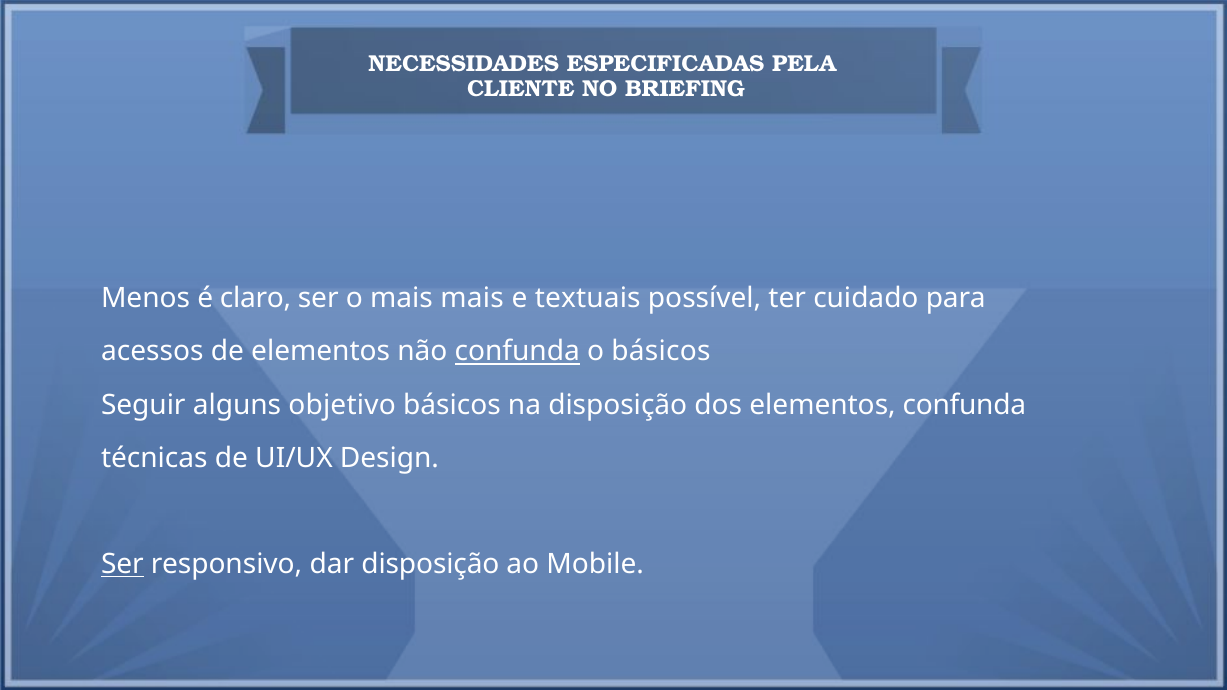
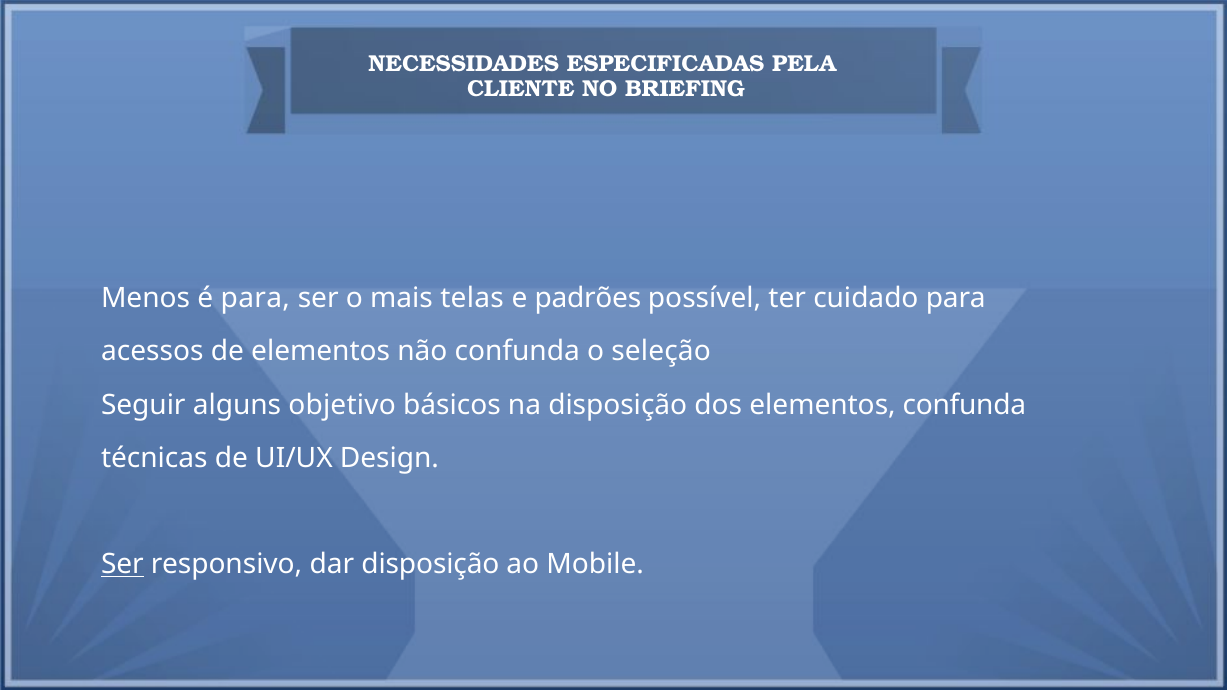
é claro: claro -> para
mais mais: mais -> telas
textuais: textuais -> padrões
confunda at (517, 352) underline: present -> none
o básicos: básicos -> seleção
